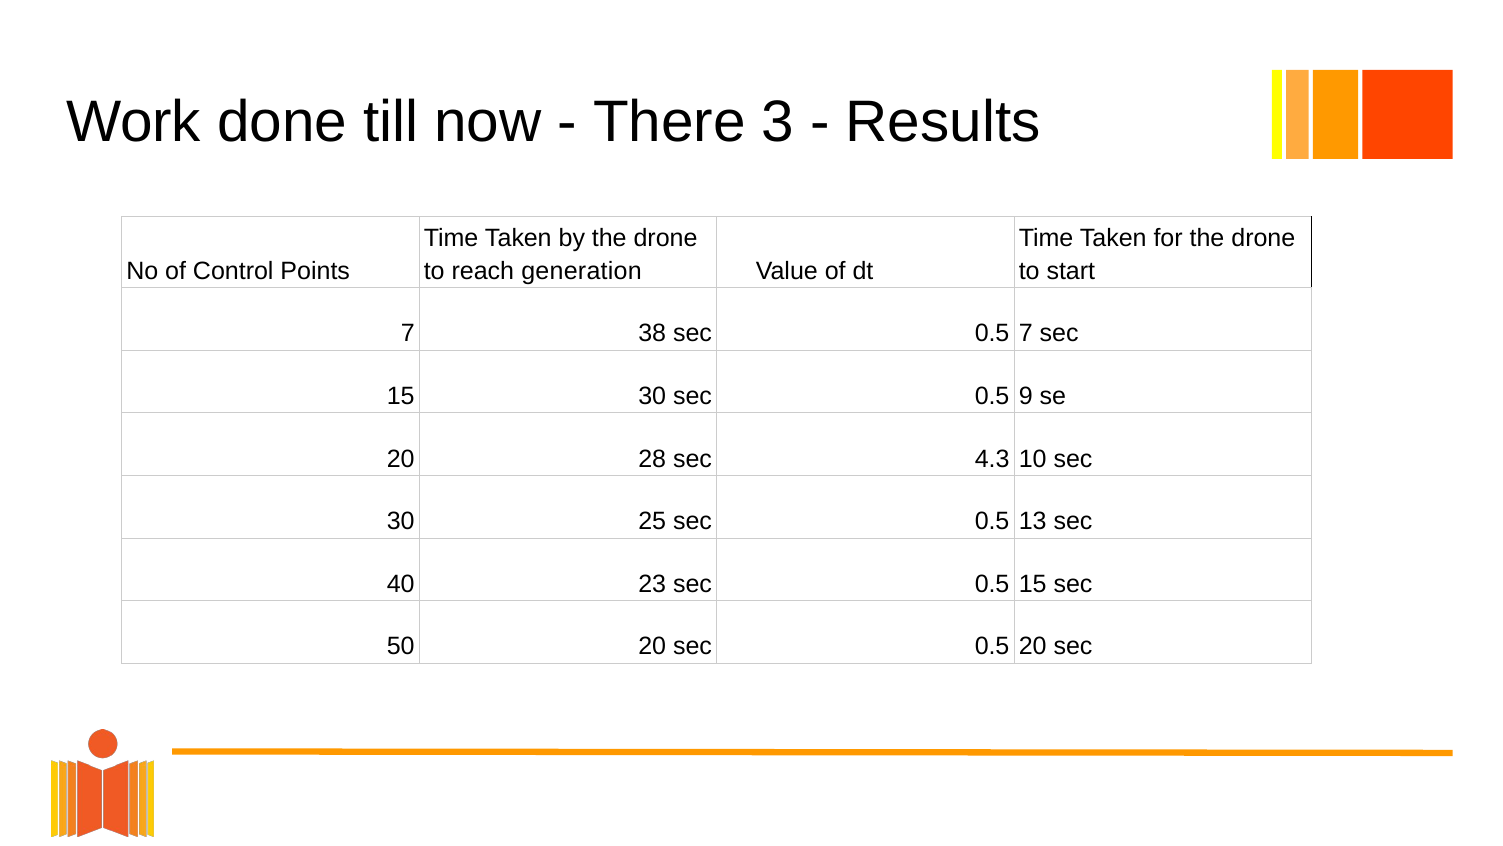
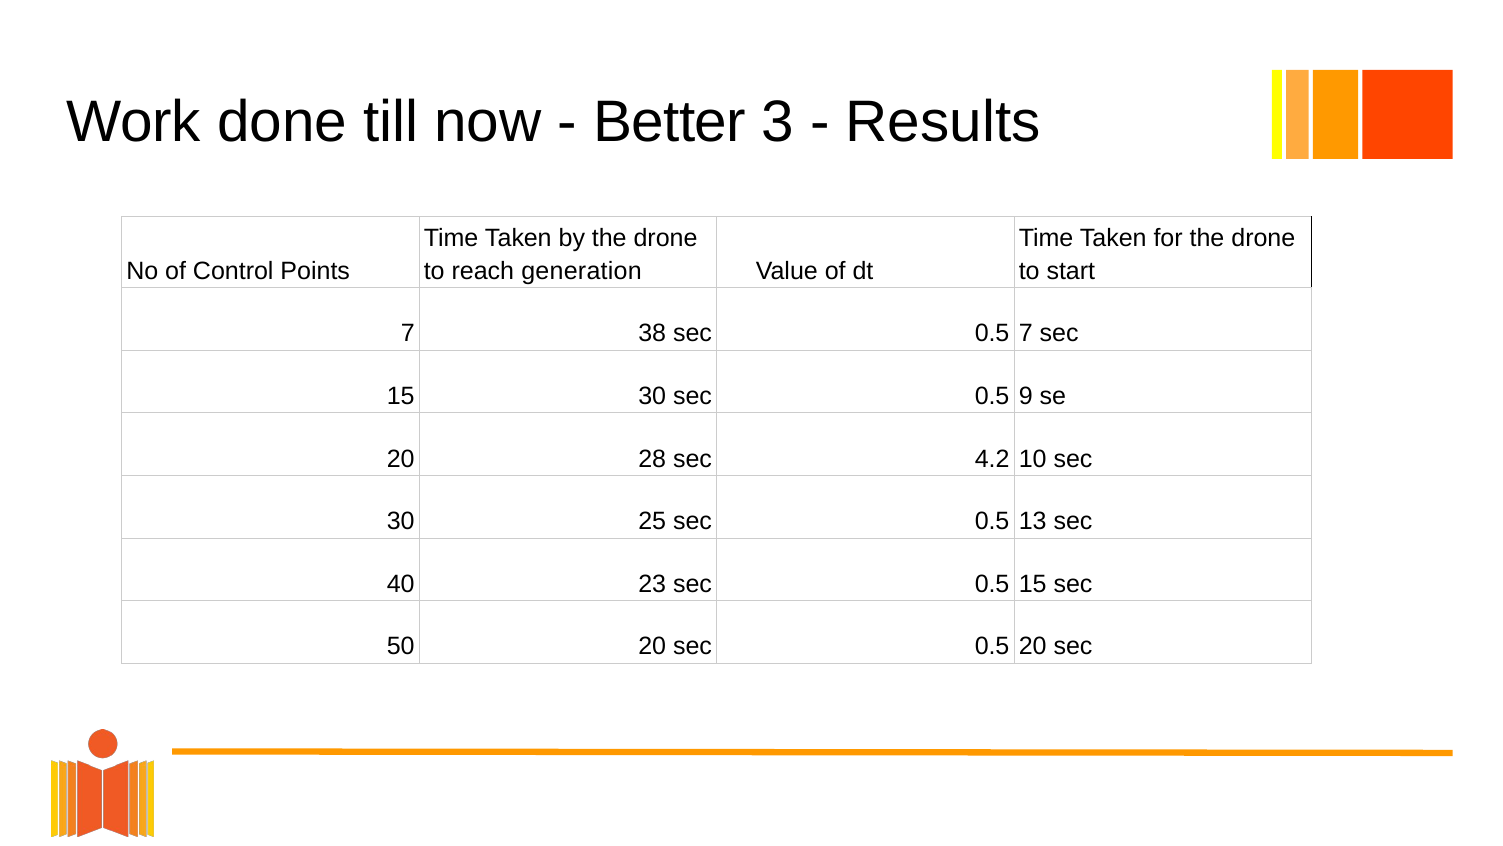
There: There -> Better
4.3: 4.3 -> 4.2
